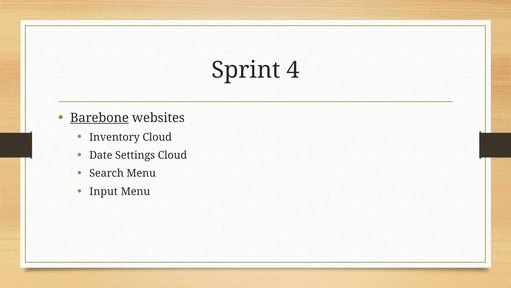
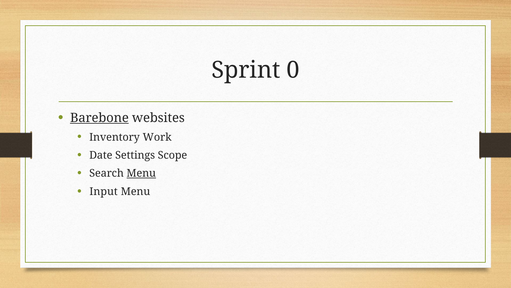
4: 4 -> 0
Inventory Cloud: Cloud -> Work
Settings Cloud: Cloud -> Scope
Menu at (141, 173) underline: none -> present
